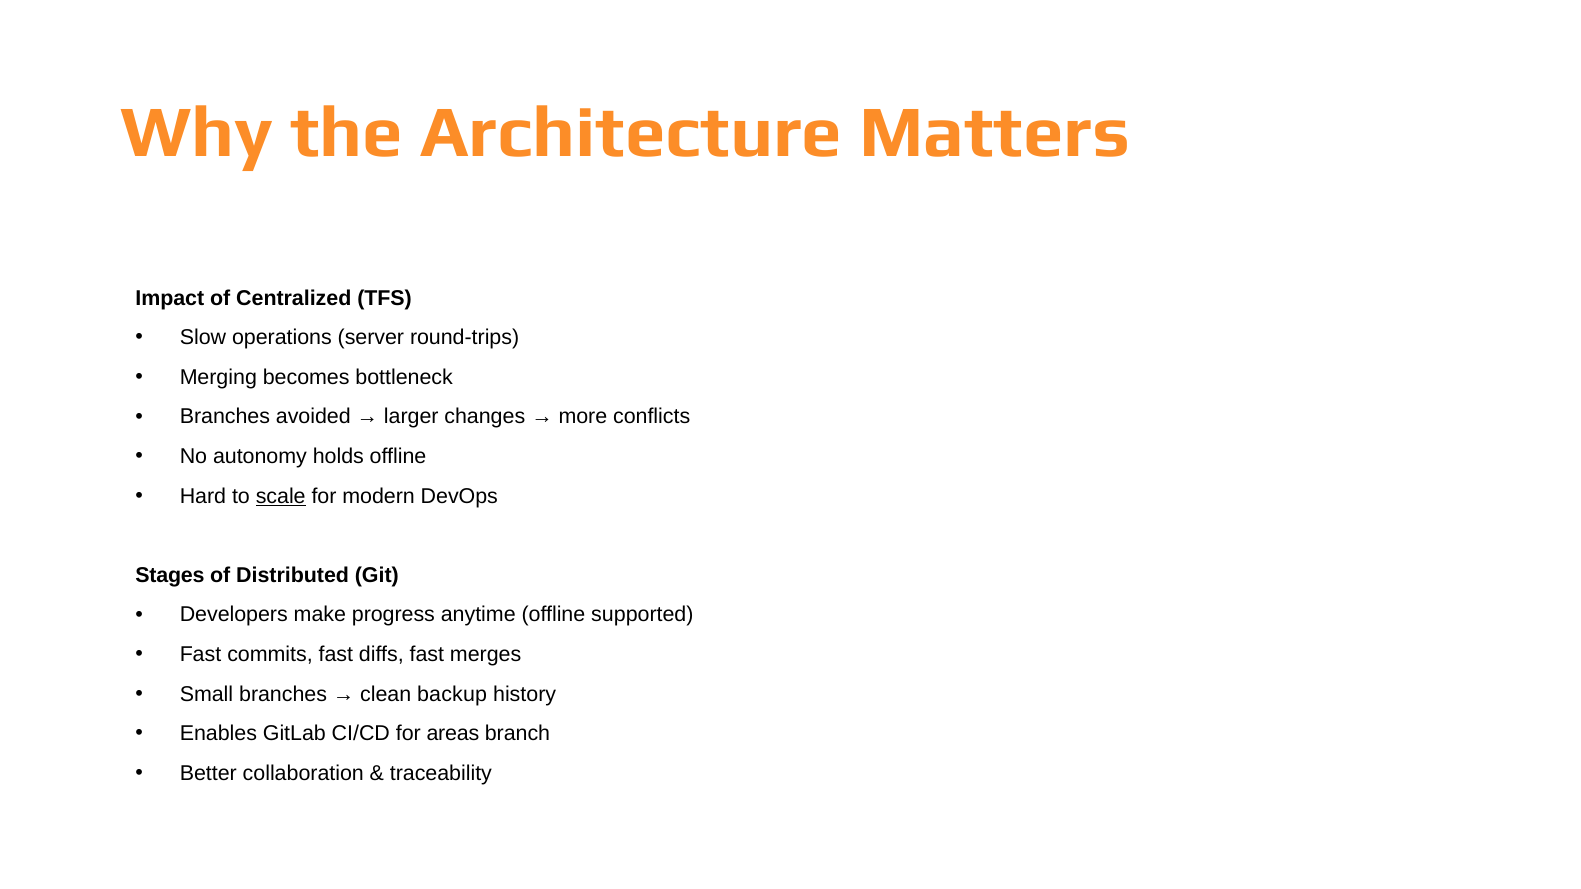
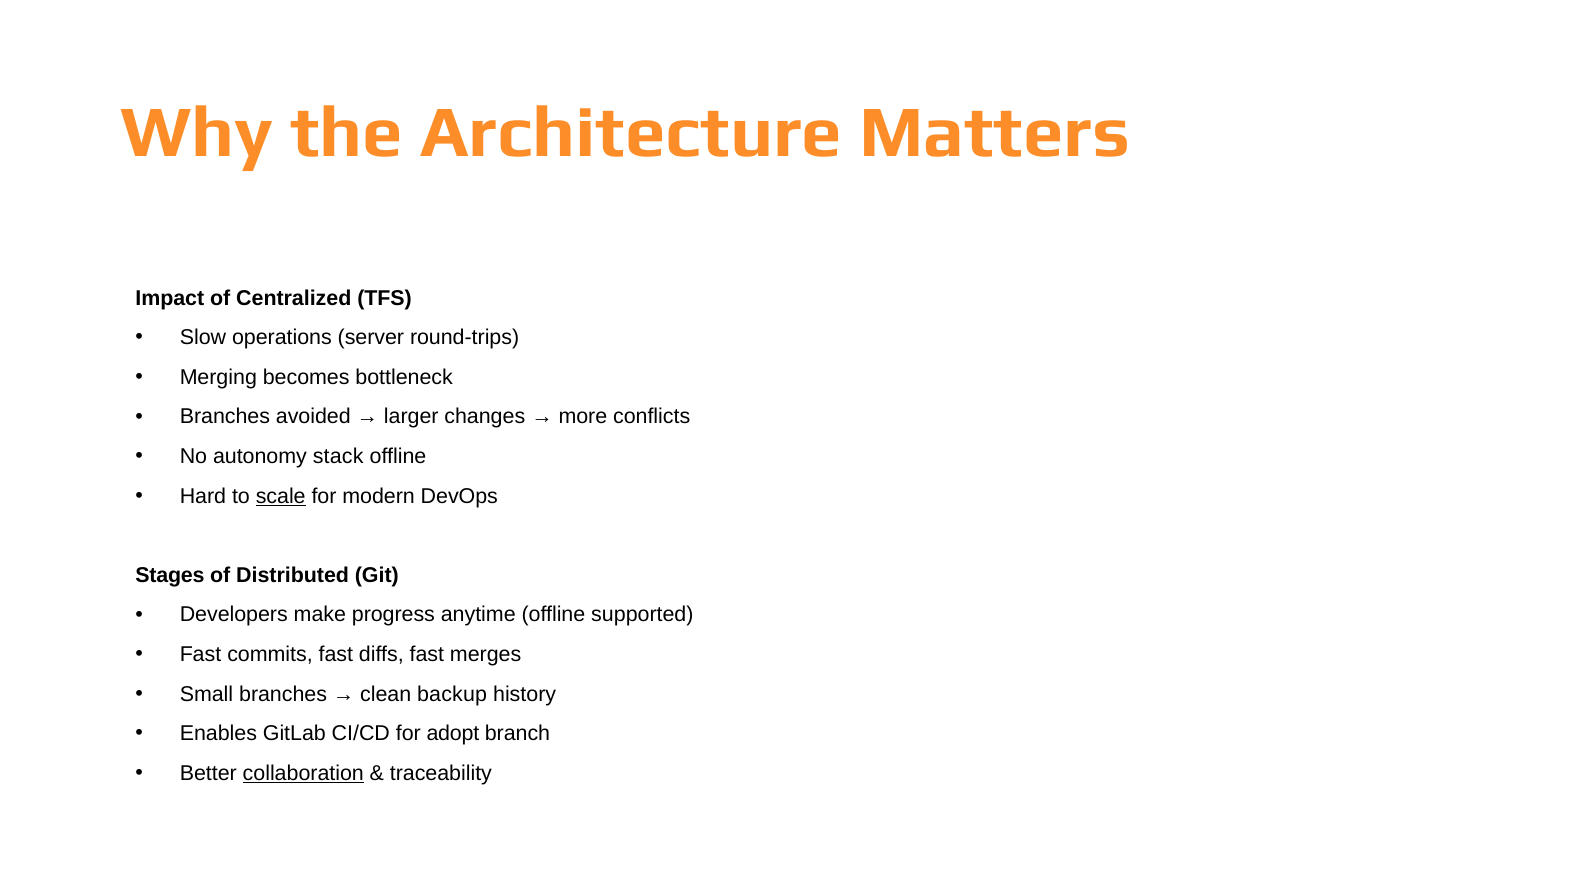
holds: holds -> stack
areas: areas -> adopt
collaboration underline: none -> present
